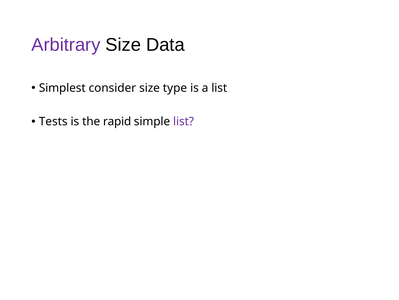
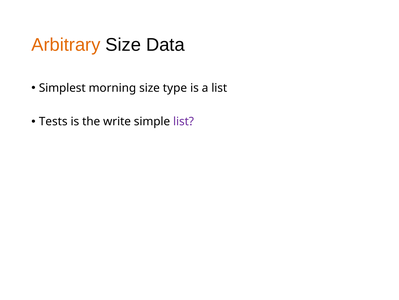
Arbitrary colour: purple -> orange
consider: consider -> morning
rapid: rapid -> write
